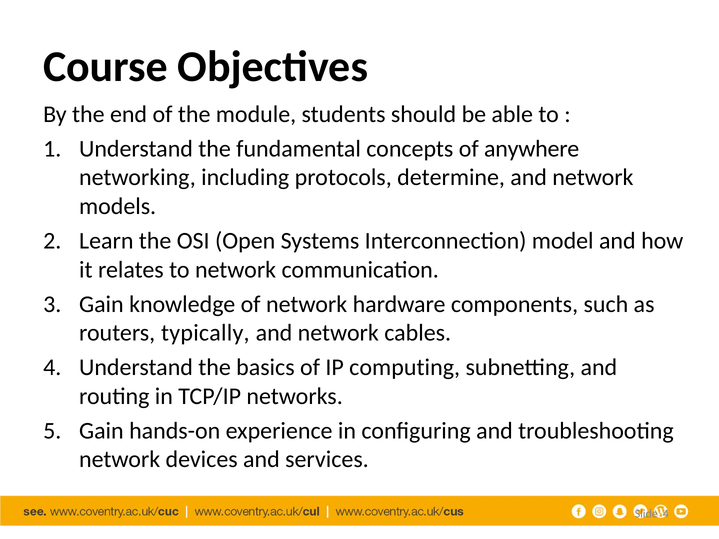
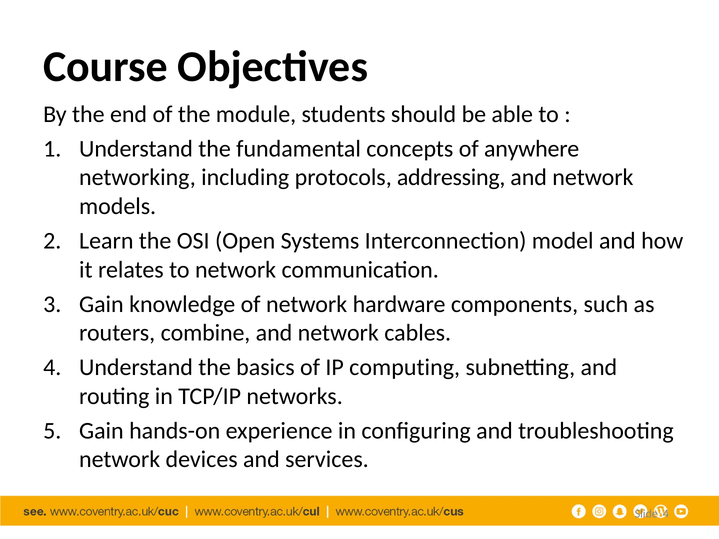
determine: determine -> addressing
typically: typically -> combine
